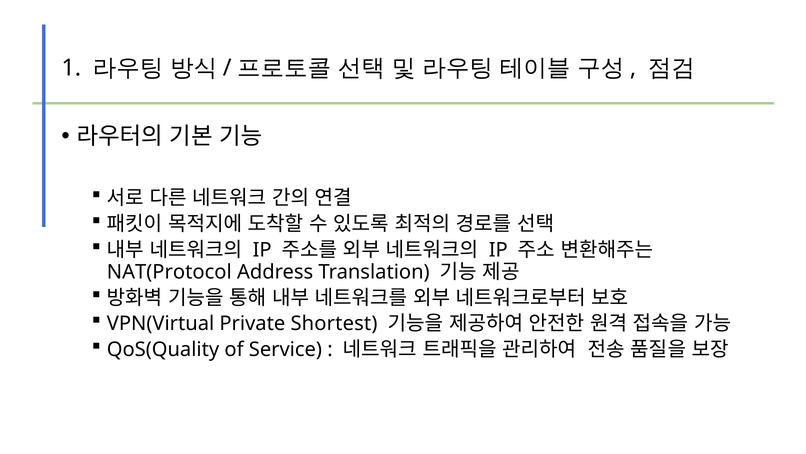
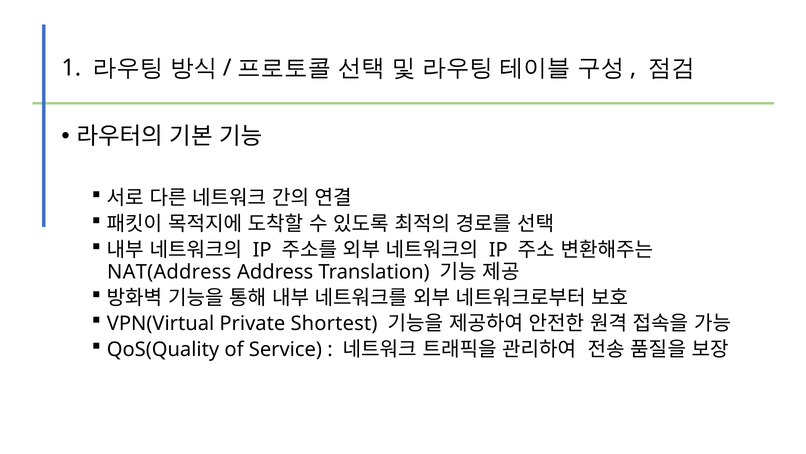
NAT(Protocol: NAT(Protocol -> NAT(Address
